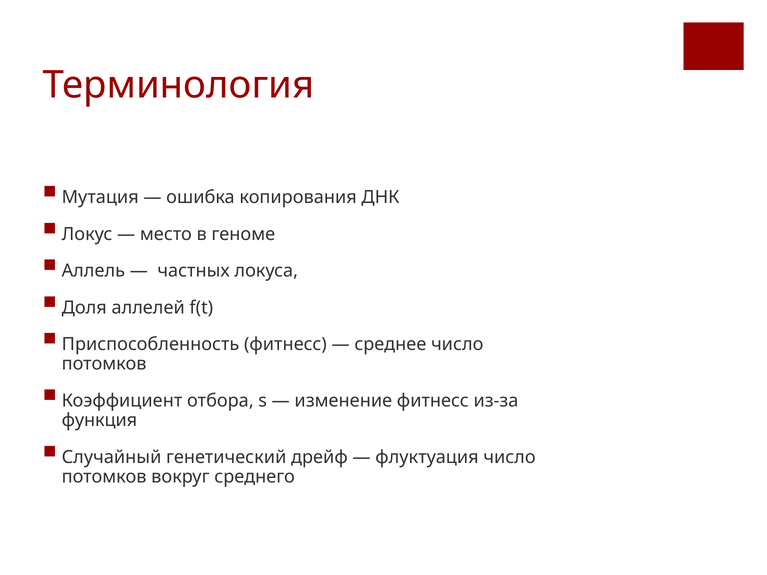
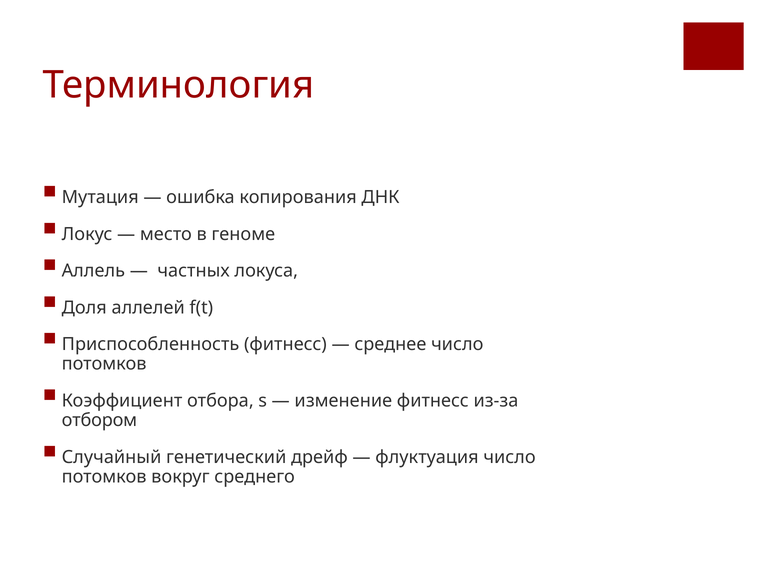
функция: функция -> отбором
